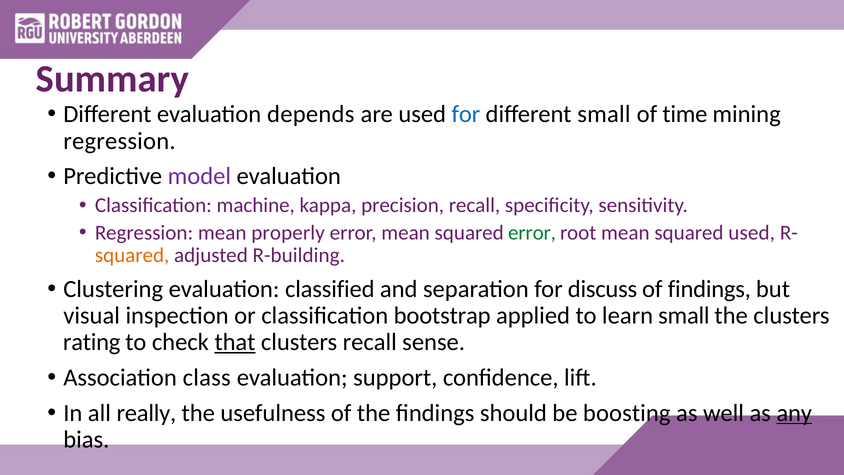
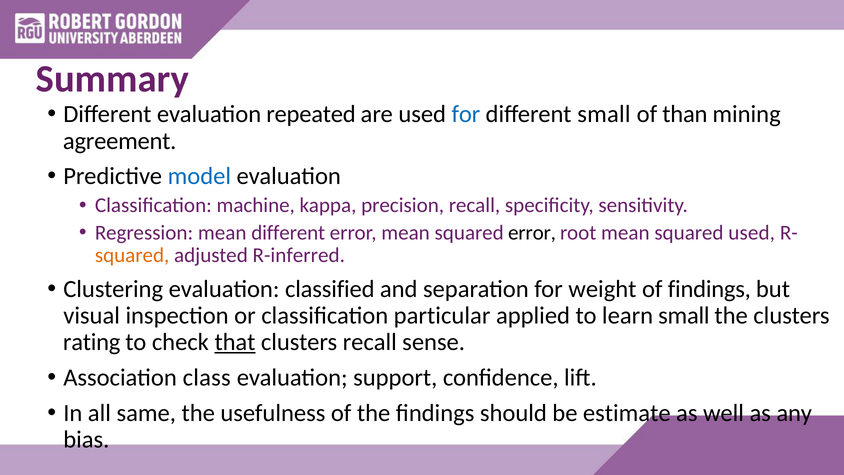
depends: depends -> repeated
time: time -> than
regression at (119, 141): regression -> agreement
model colour: purple -> blue
mean properly: properly -> different
error at (532, 233) colour: green -> black
R-building: R-building -> R-inferred
discuss: discuss -> weight
bootstrap: bootstrap -> particular
really: really -> same
boosting: boosting -> estimate
any underline: present -> none
